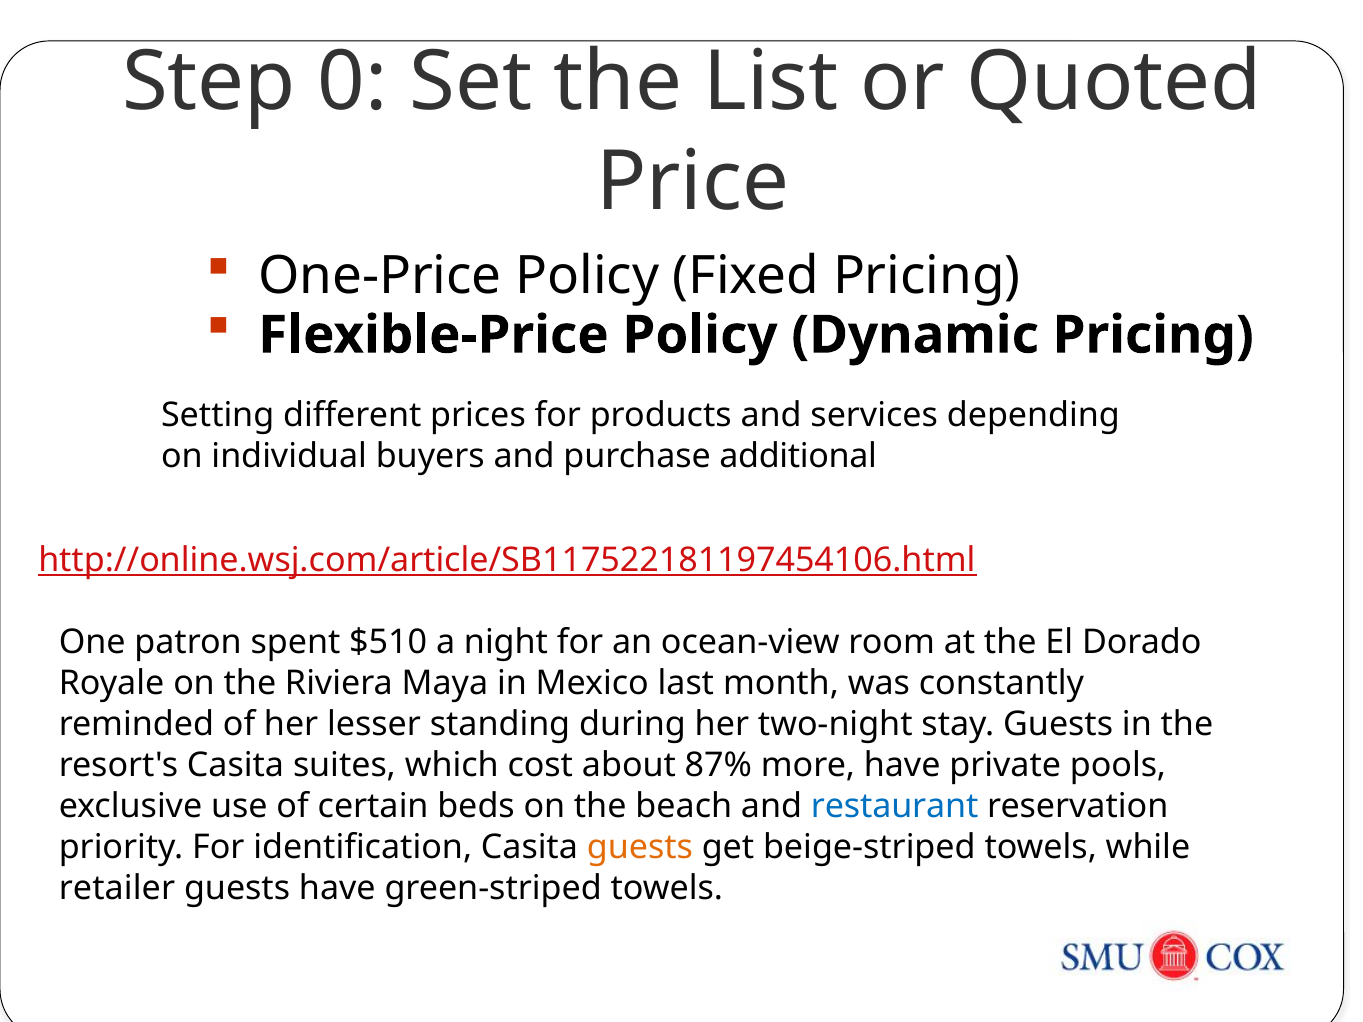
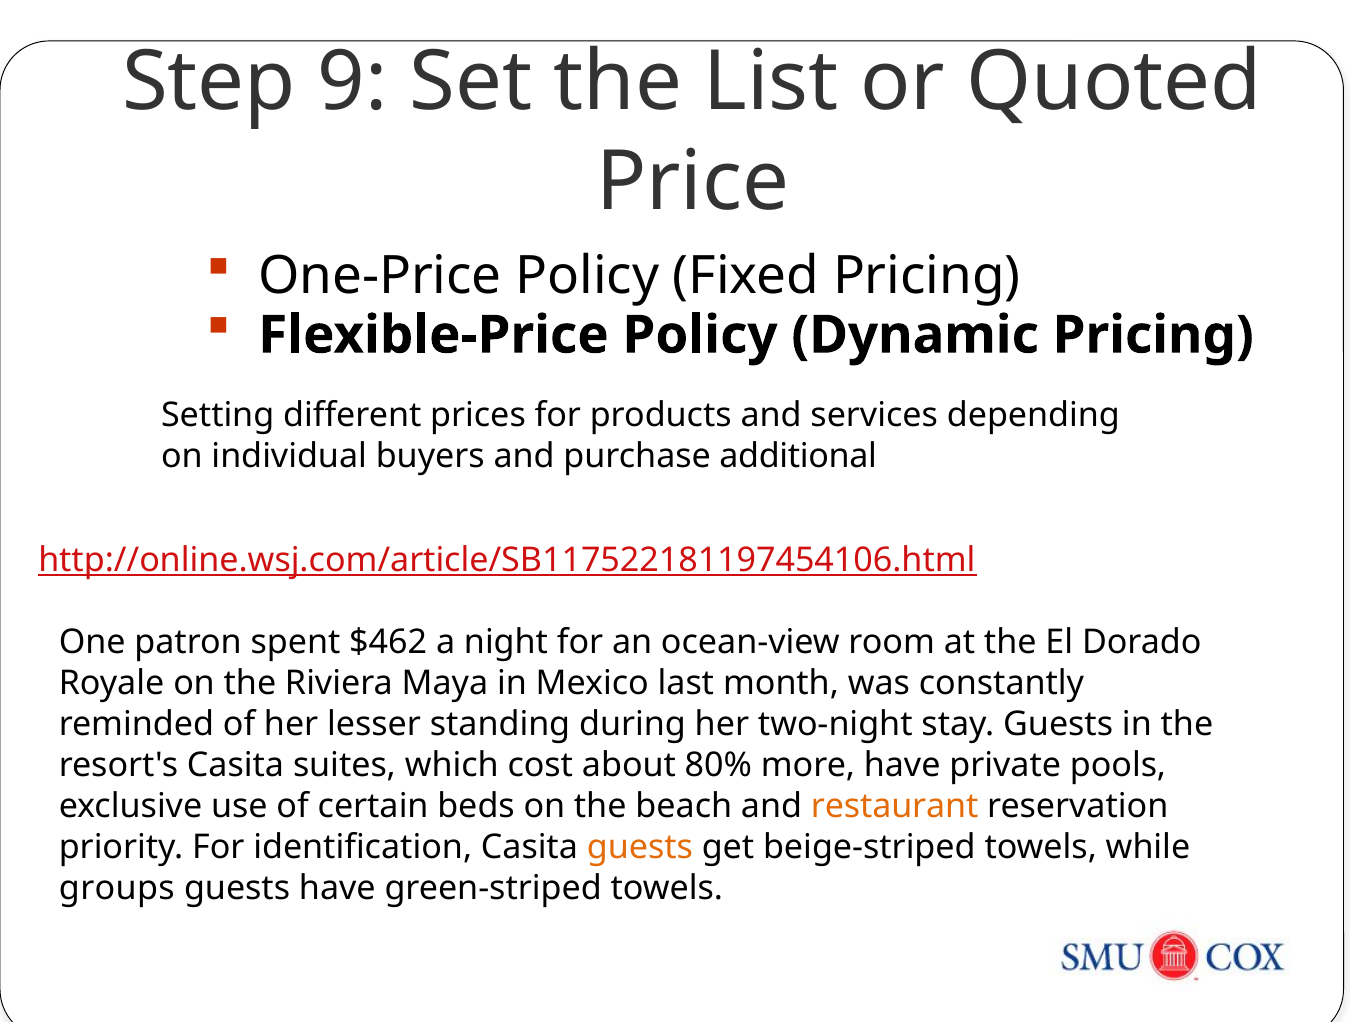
0: 0 -> 9
$510: $510 -> $462
87%: 87% -> 80%
restaurant colour: blue -> orange
retailer: retailer -> groups
